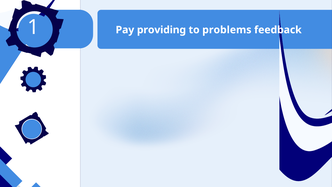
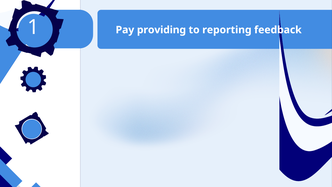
problems: problems -> reporting
